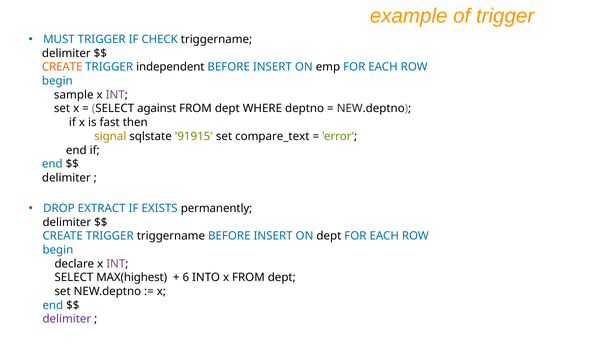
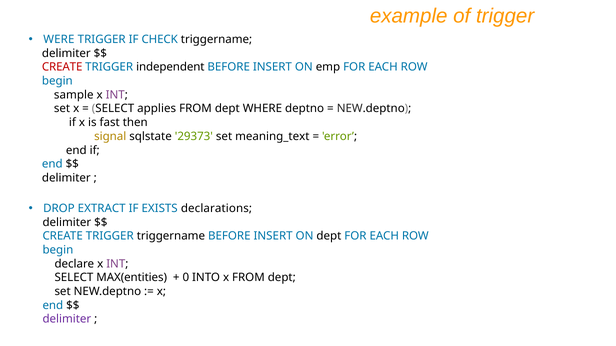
MUST: MUST -> WERE
CREATE at (62, 67) colour: orange -> red
against: against -> applies
91915: 91915 -> 29373
compare_text: compare_text -> meaning_text
permanently: permanently -> declarations
MAX(highest: MAX(highest -> MAX(entities
6: 6 -> 0
